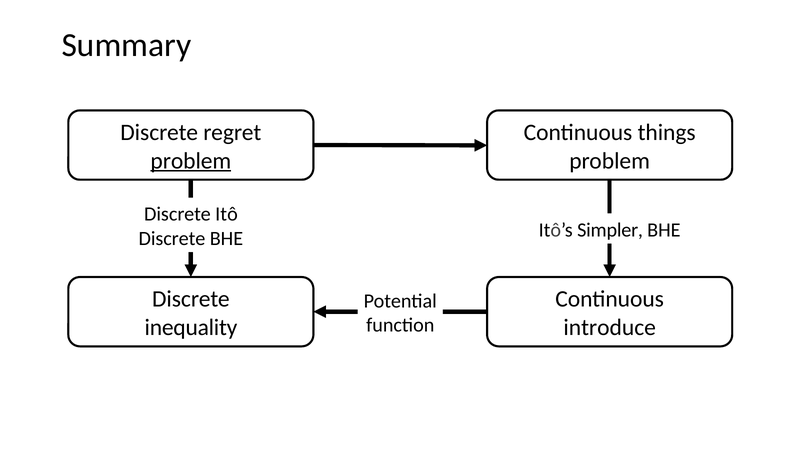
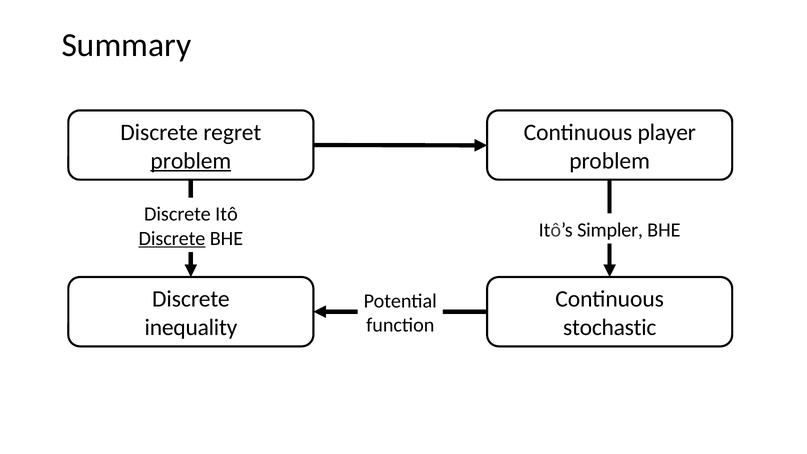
things: things -> player
Discrete at (172, 238) underline: none -> present
introduce: introduce -> stochastic
